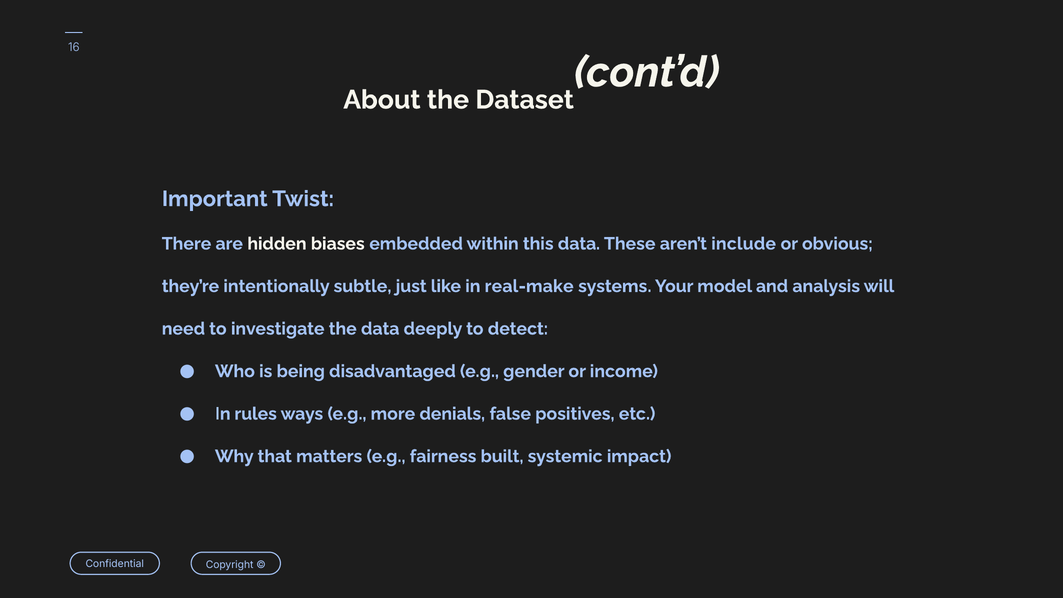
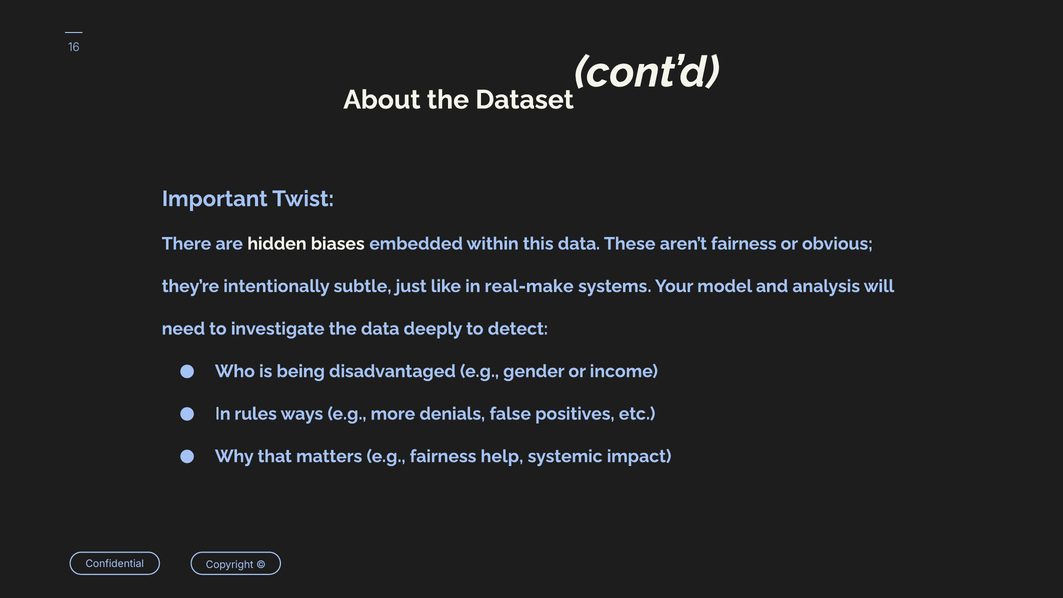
aren’t include: include -> fairness
built: built -> help
